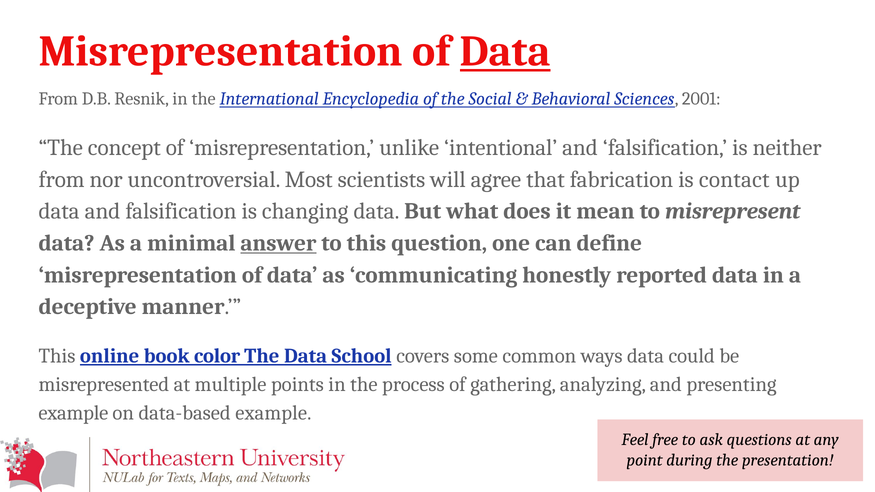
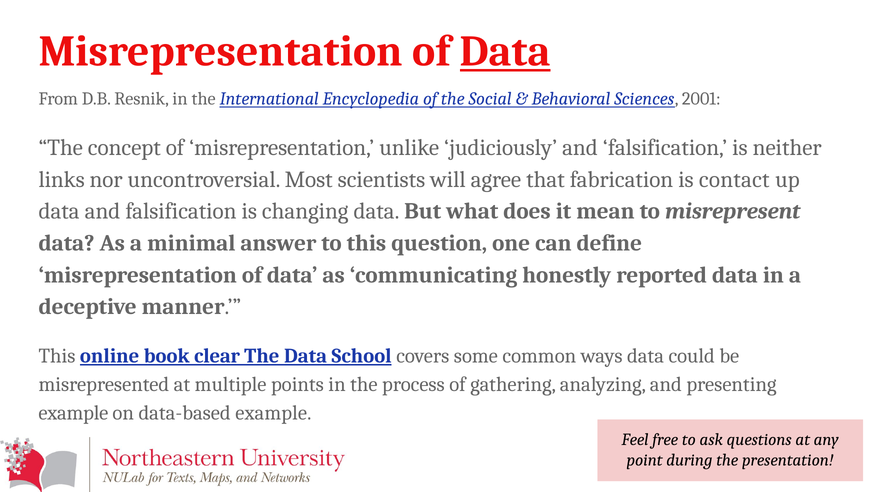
intentional: intentional -> judiciously
from at (62, 180): from -> links
answer underline: present -> none
color: color -> clear
